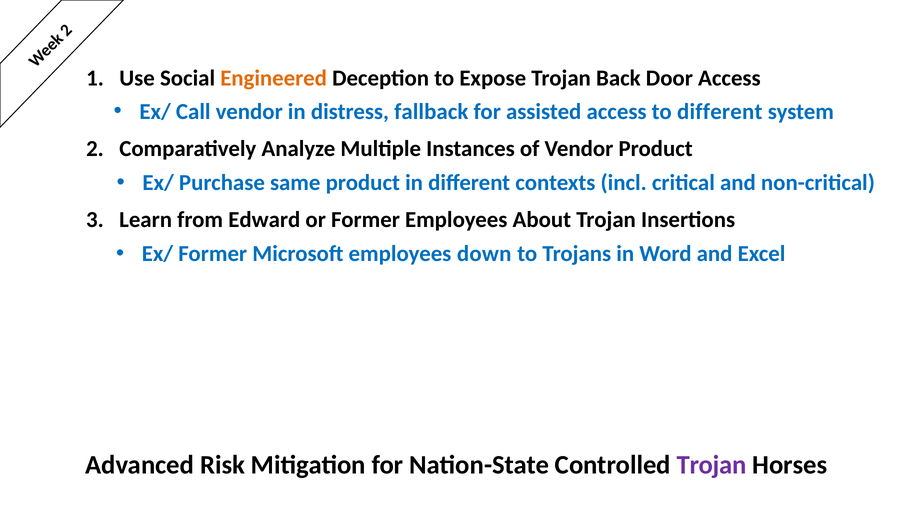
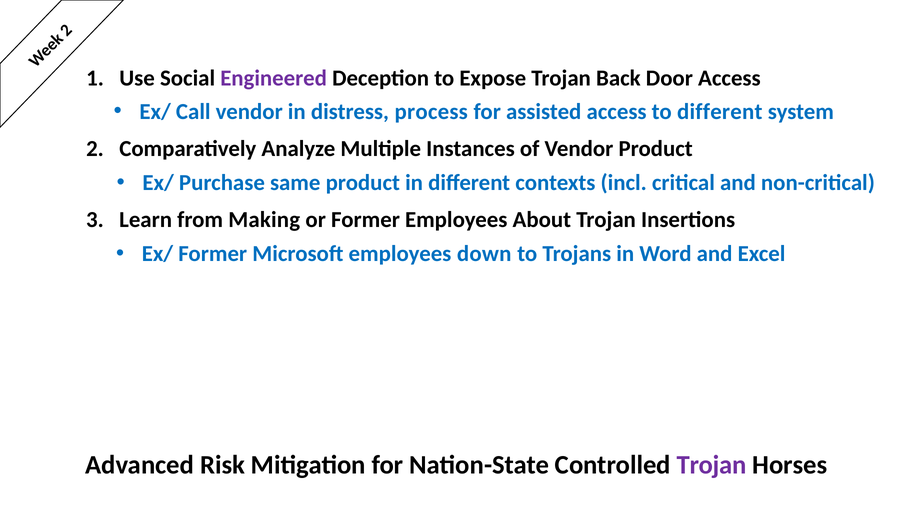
Engineered colour: orange -> purple
fallback: fallback -> process
Edward: Edward -> Making
